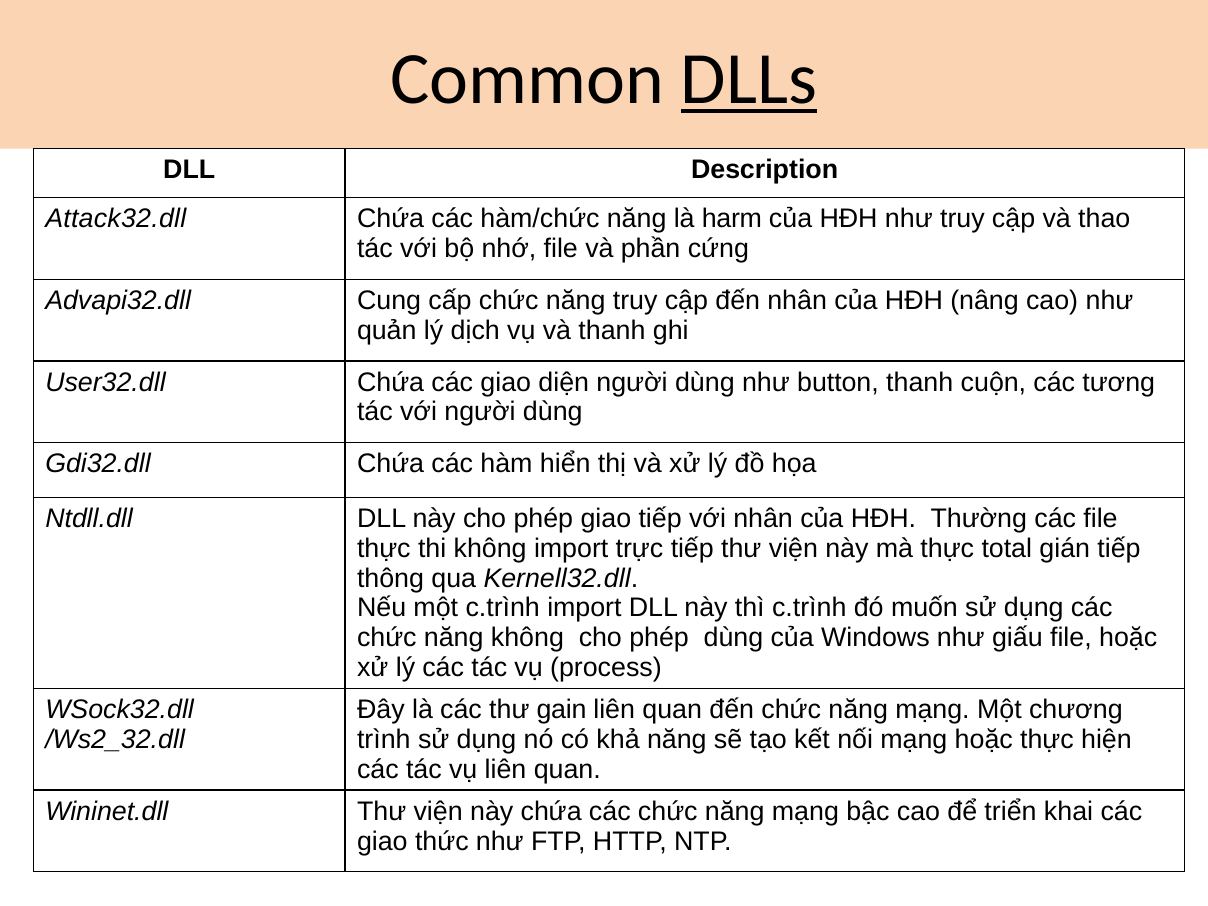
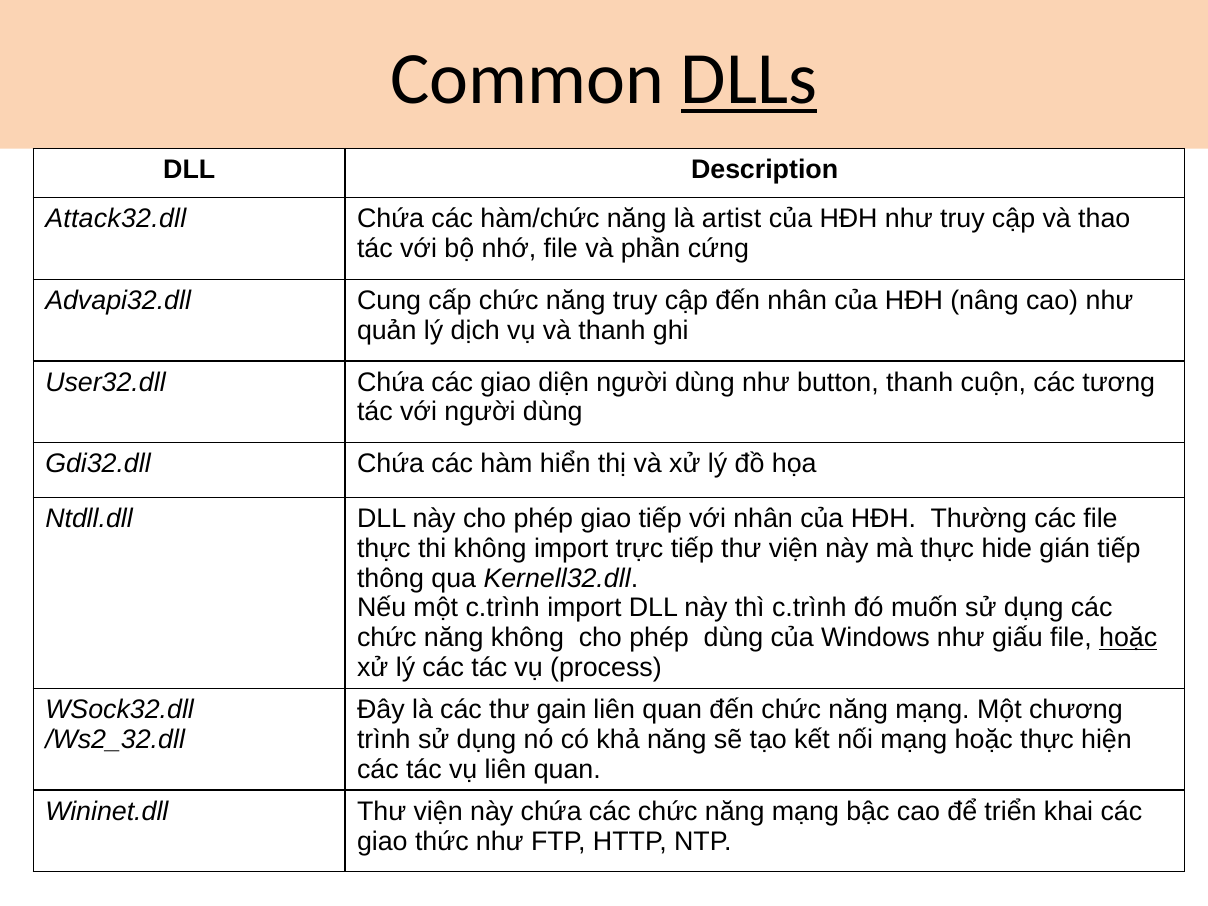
harm: harm -> artist
total: total -> hide
hoặc at (1128, 638) underline: none -> present
